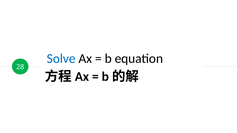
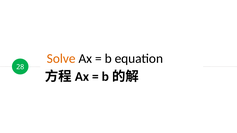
Solve colour: blue -> orange
